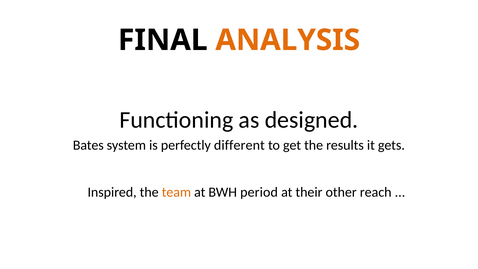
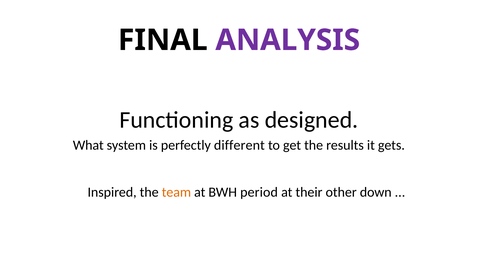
ANALYSIS colour: orange -> purple
Bates: Bates -> What
reach: reach -> down
